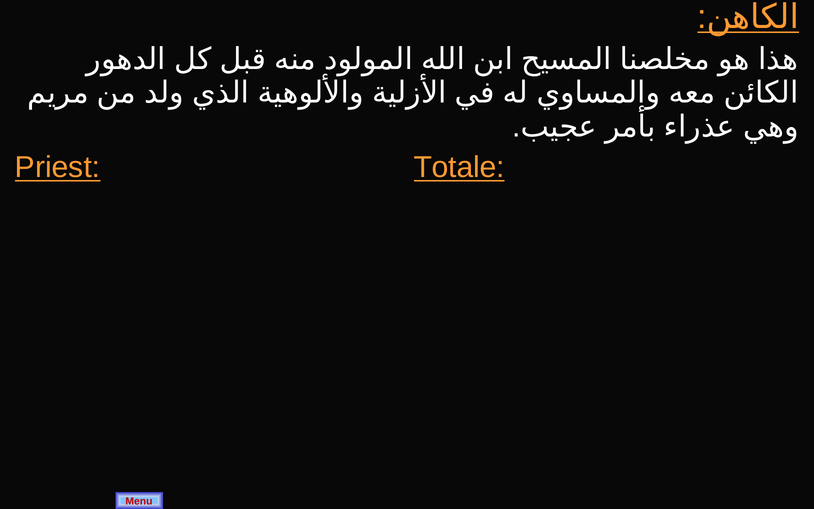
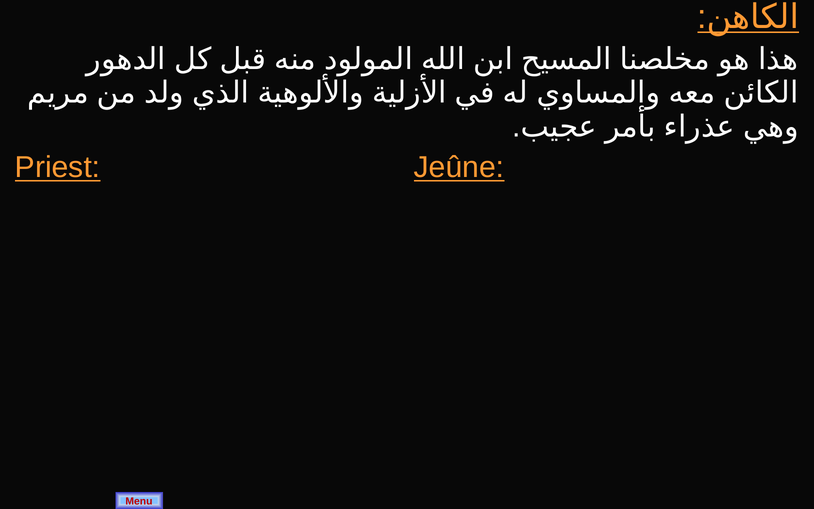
Totale: Totale -> Jeûne
